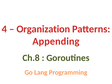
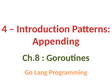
Organization: Organization -> Introduction
